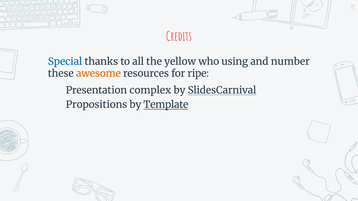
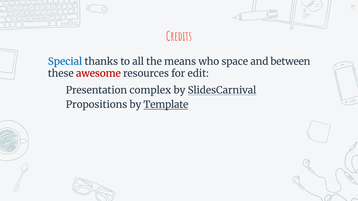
yellow: yellow -> means
using: using -> space
number: number -> between
awesome colour: orange -> red
ripe: ripe -> edit
